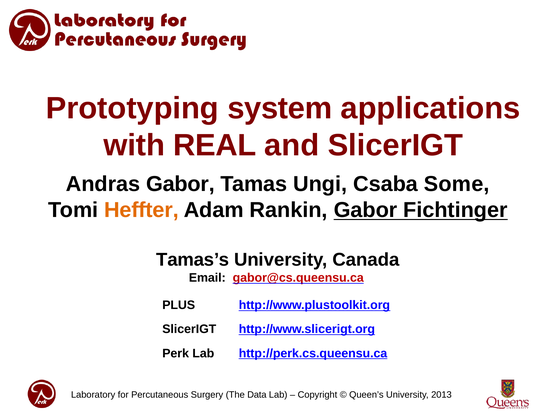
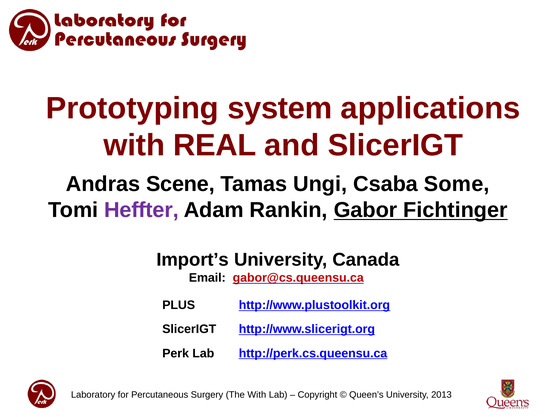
Andras Gabor: Gabor -> Scene
Heffter colour: orange -> purple
Tamas’s: Tamas’s -> Import’s
Data at (257, 395): Data -> With
